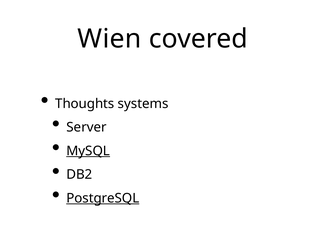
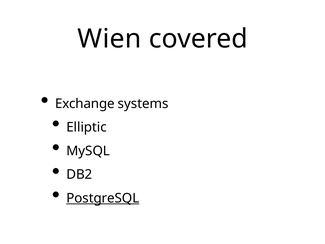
Thoughts: Thoughts -> Exchange
Server: Server -> Elliptic
MySQL underline: present -> none
